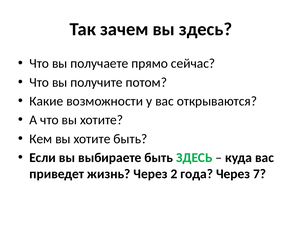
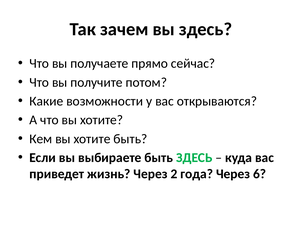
7: 7 -> 6
